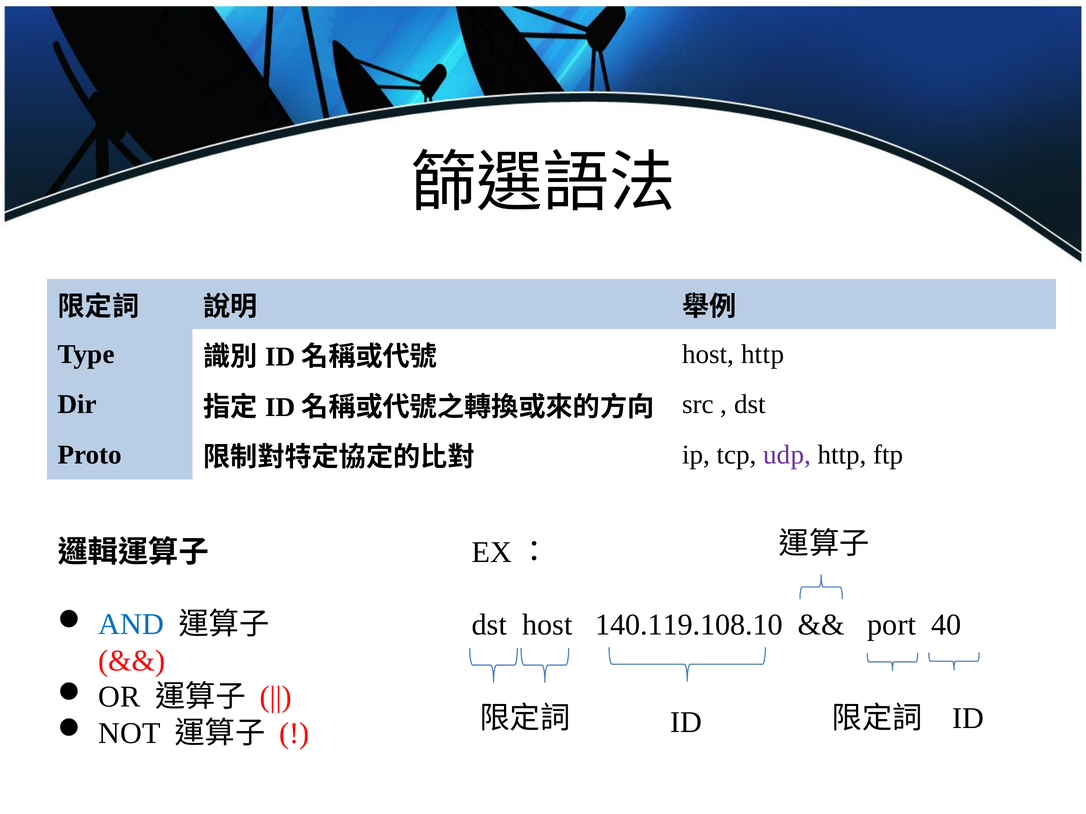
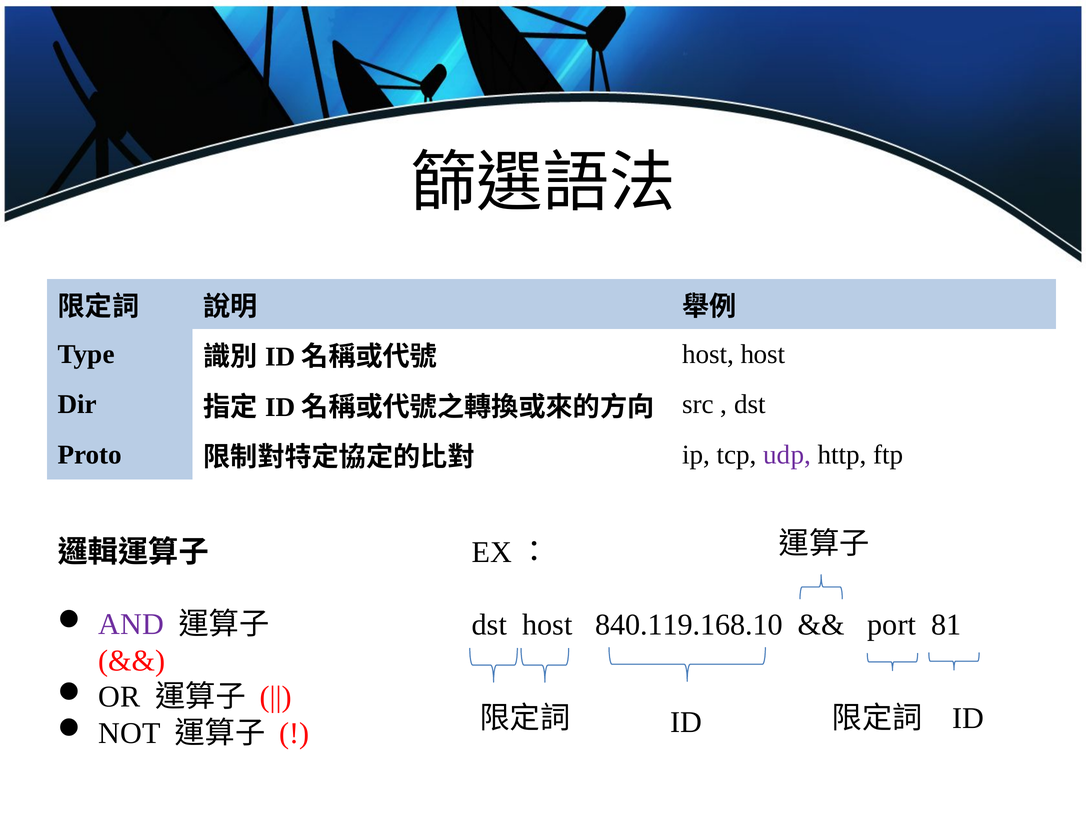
host http: http -> host
AND colour: blue -> purple
140.119.108.10: 140.119.108.10 -> 840.119.168.10
40: 40 -> 81
